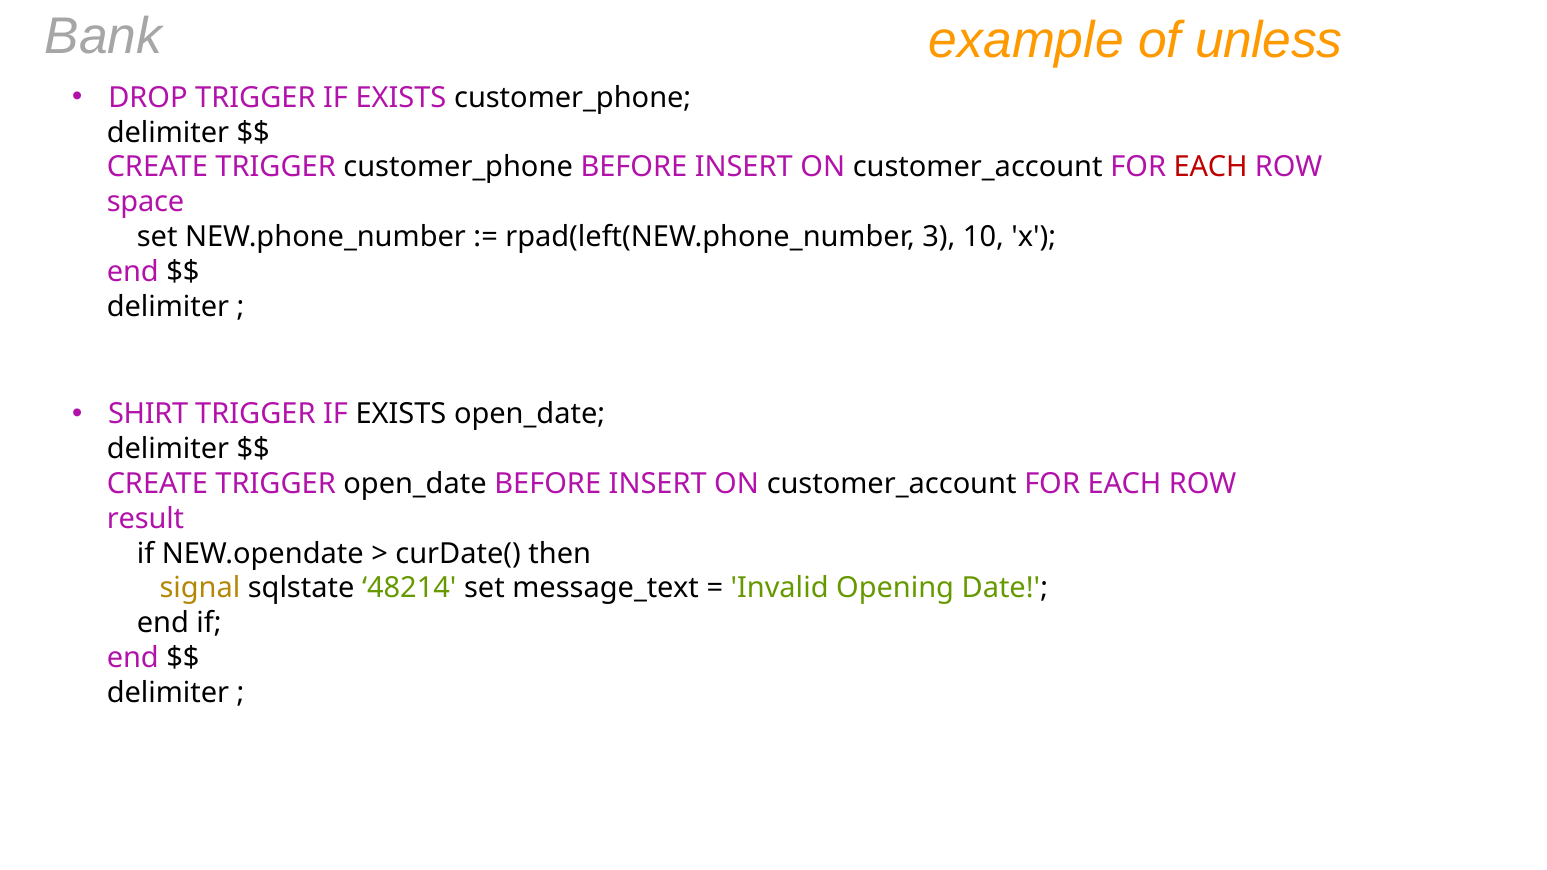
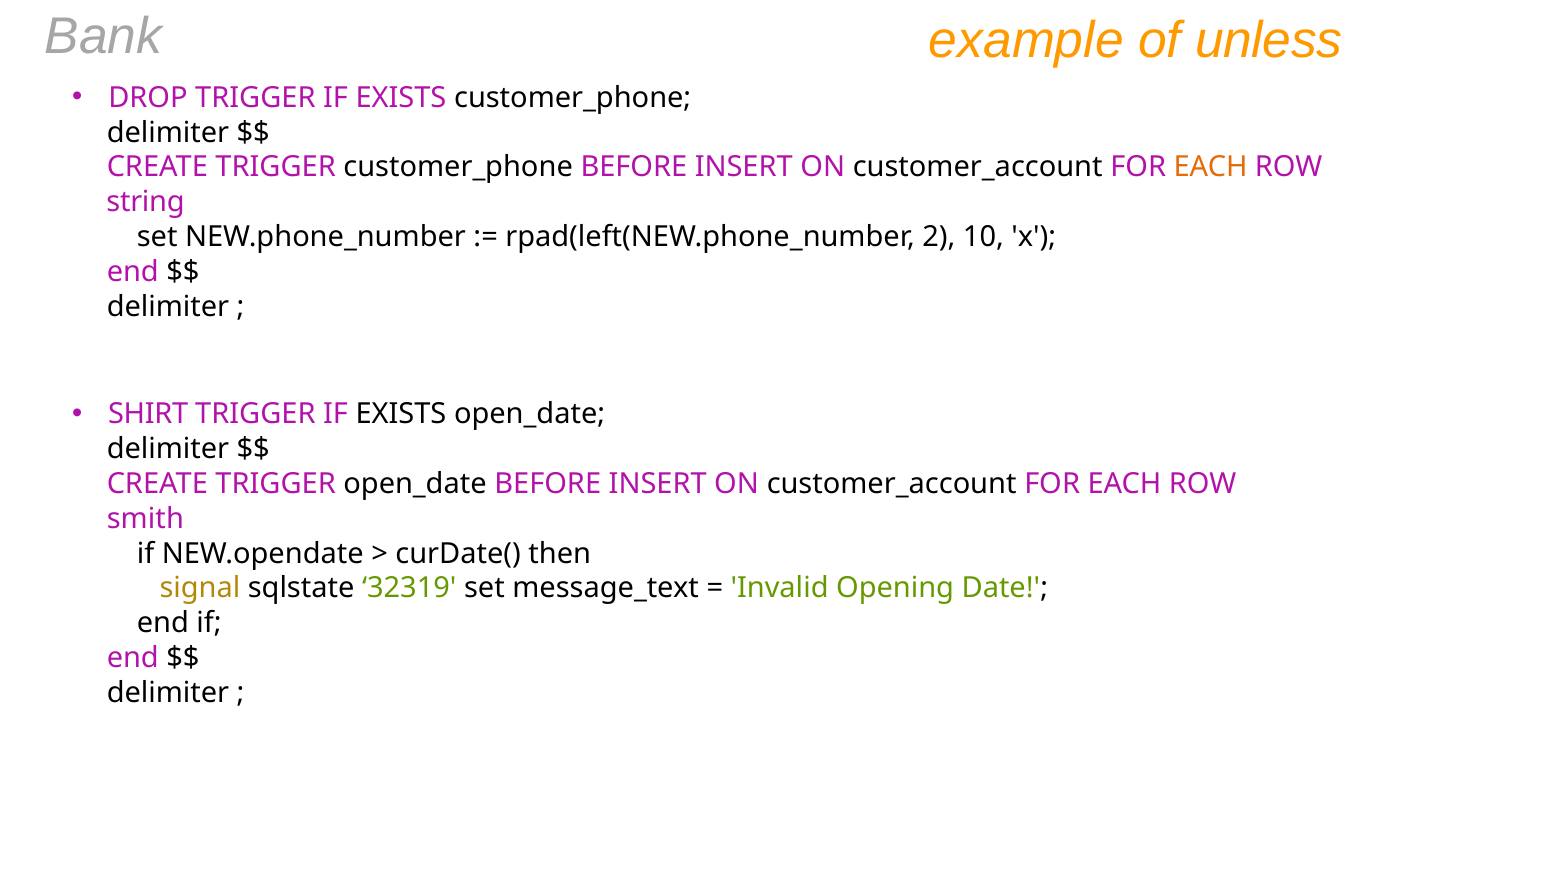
EACH at (1211, 167) colour: red -> orange
space: space -> string
3: 3 -> 2
result: result -> smith
48214: 48214 -> 32319
